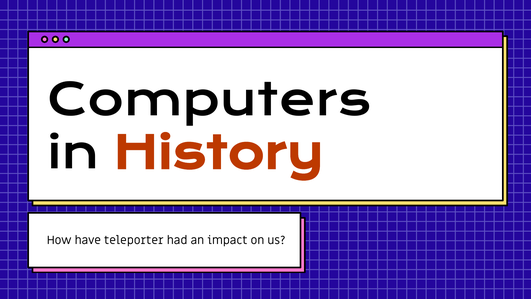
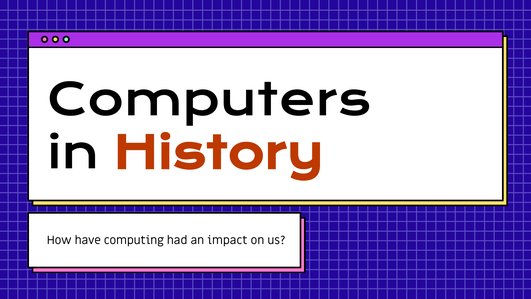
teleporter: teleporter -> computing
